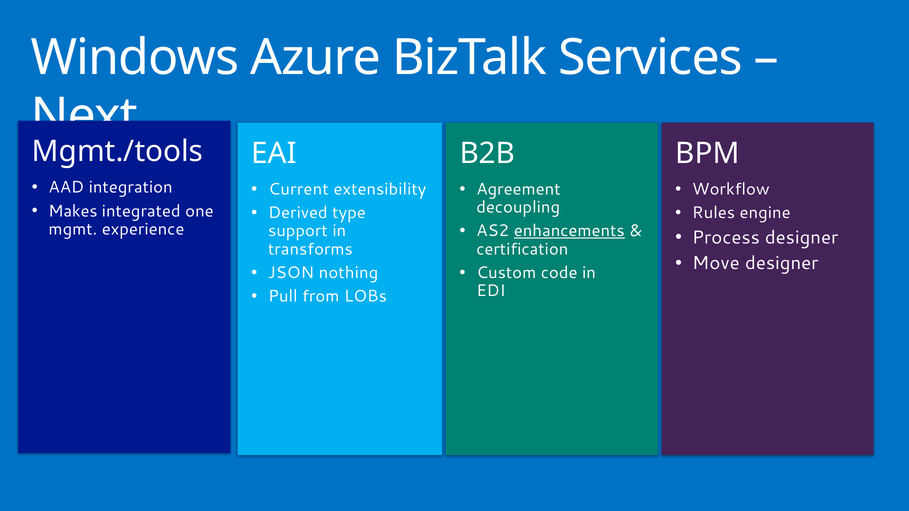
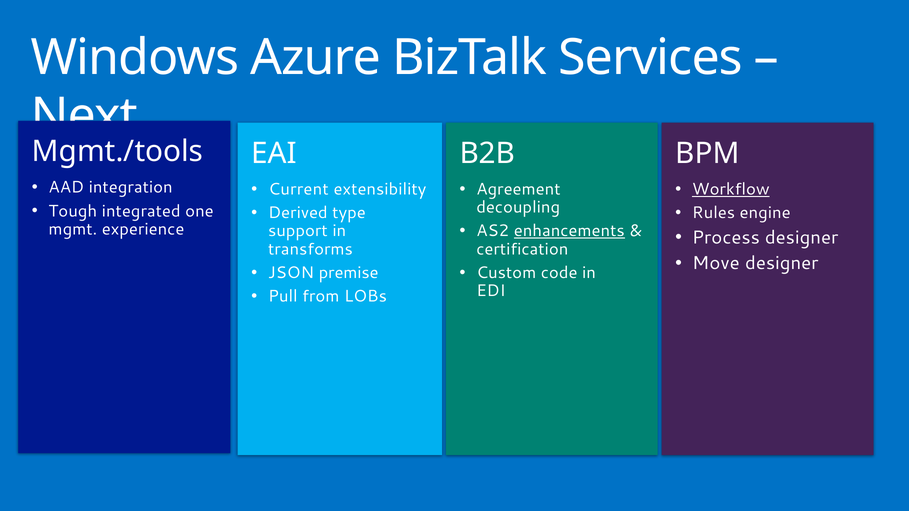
Workflow underline: none -> present
Makes: Makes -> Tough
nothing: nothing -> premise
